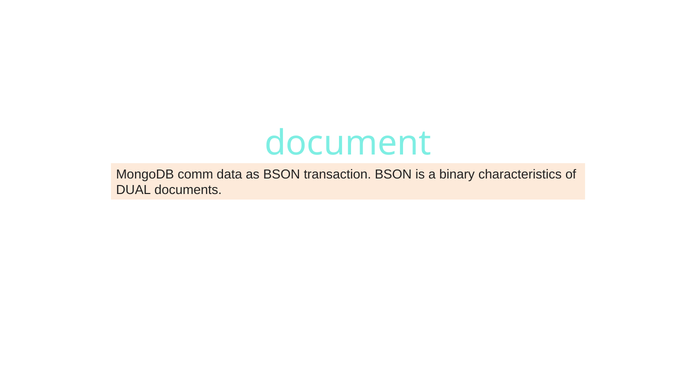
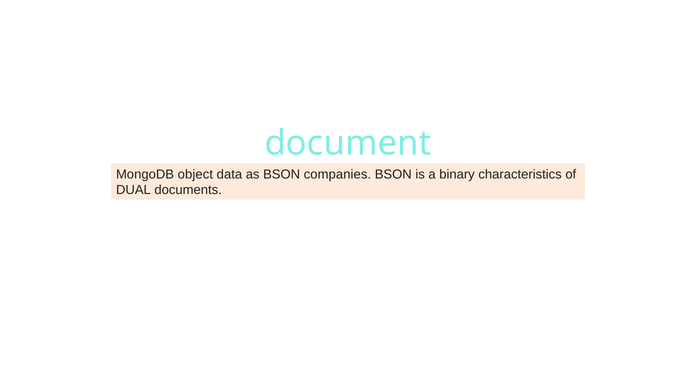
comm: comm -> object
transaction: transaction -> companies
